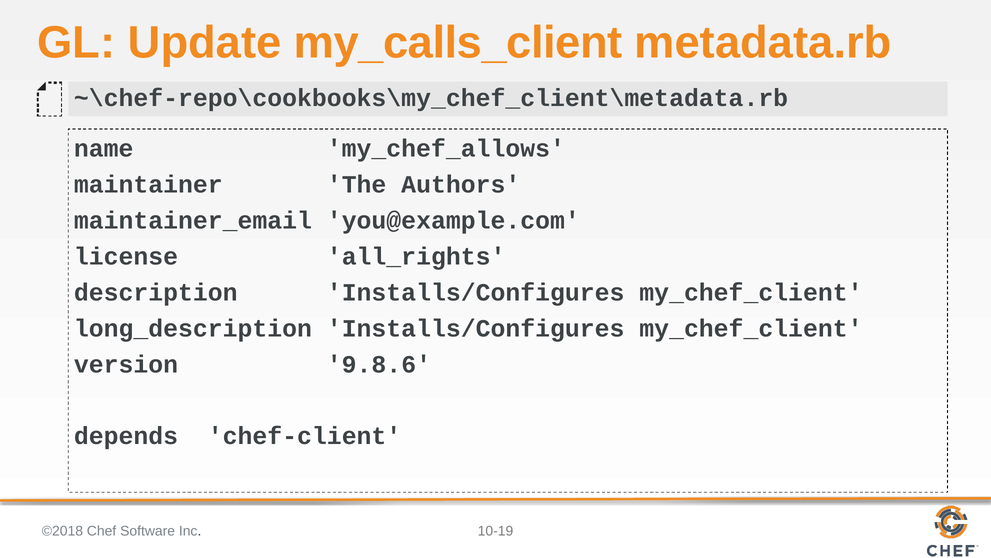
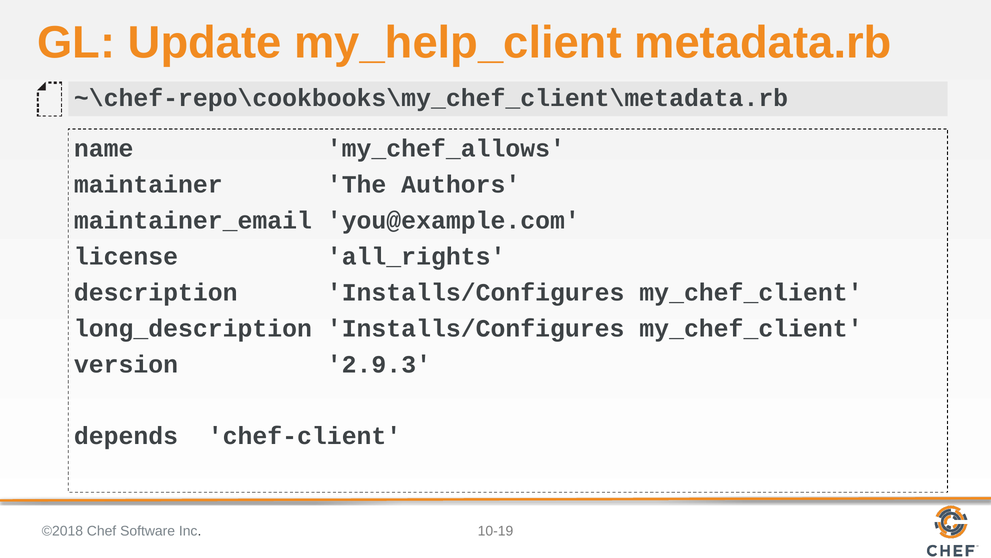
my_calls_client: my_calls_client -> my_help_client
9.8.6: 9.8.6 -> 2.9.3
